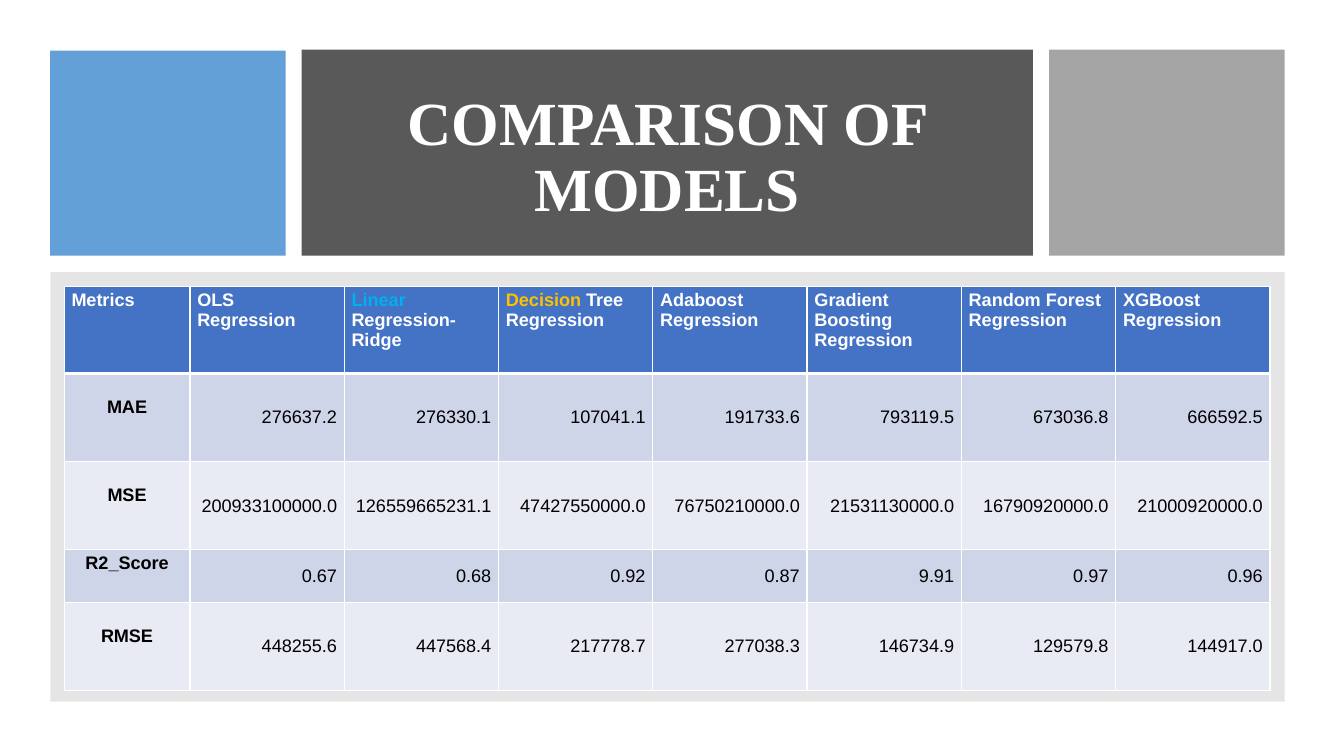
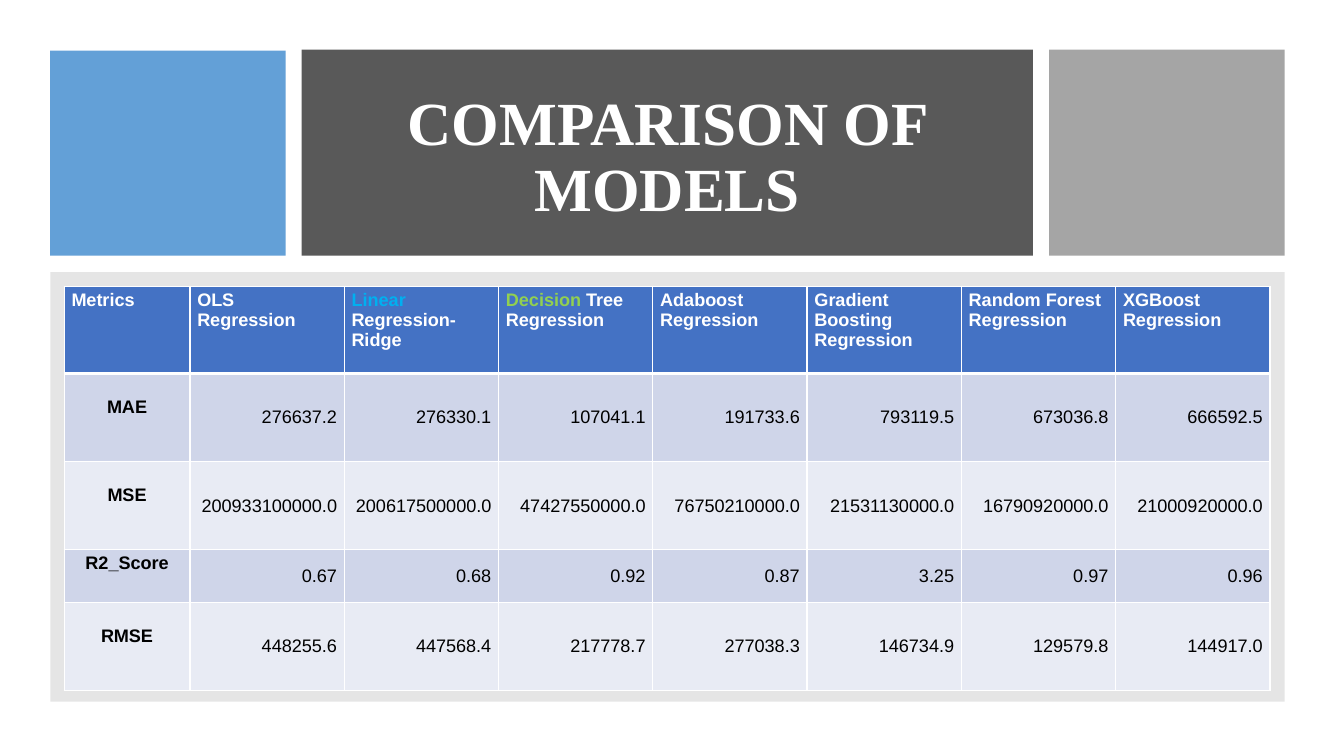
Decision colour: yellow -> light green
126559665231.1: 126559665231.1 -> 200617500000.0
9.91: 9.91 -> 3.25
